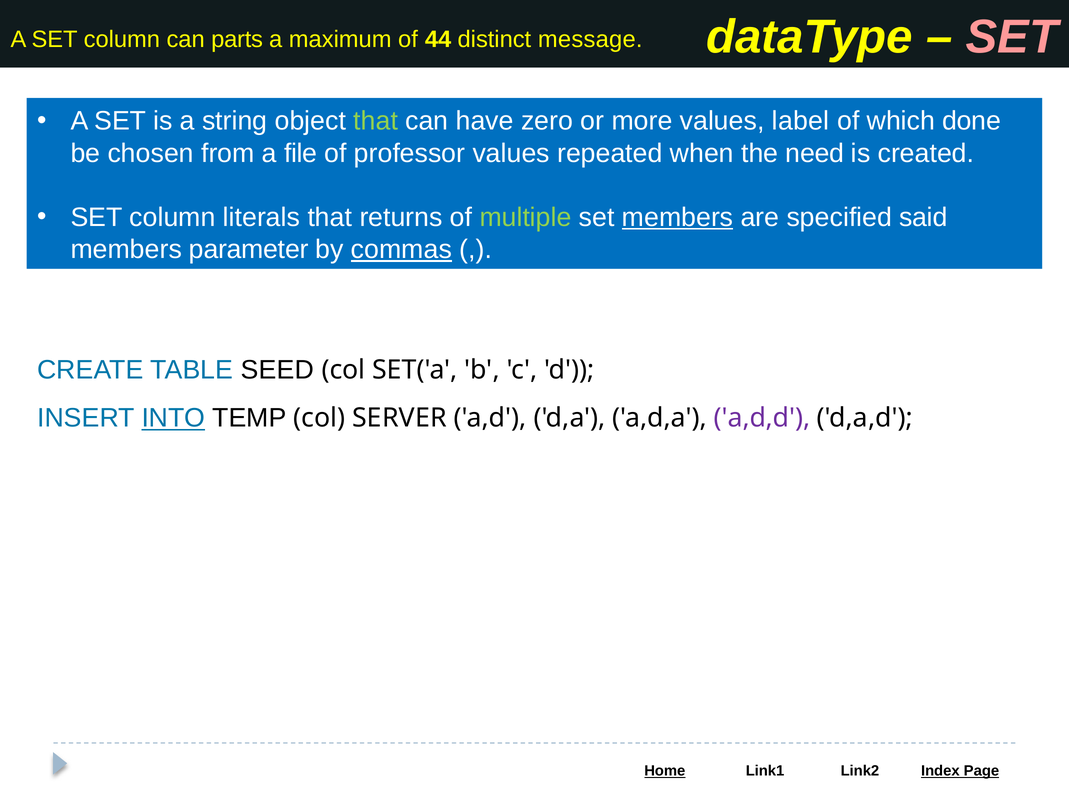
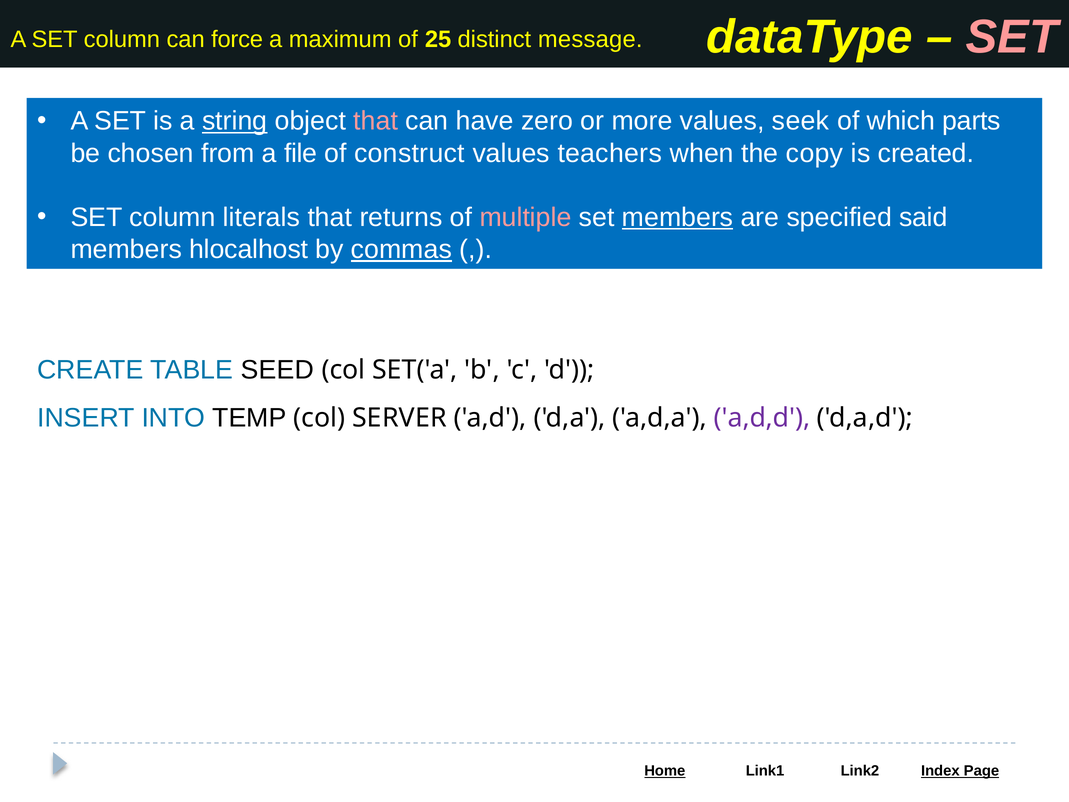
parts: parts -> force
44: 44 -> 25
string underline: none -> present
that at (376, 121) colour: light green -> pink
label: label -> seek
done: done -> parts
professor: professor -> construct
repeated: repeated -> teachers
need: need -> copy
multiple colour: light green -> pink
parameter: parameter -> hlocalhost
INTO underline: present -> none
